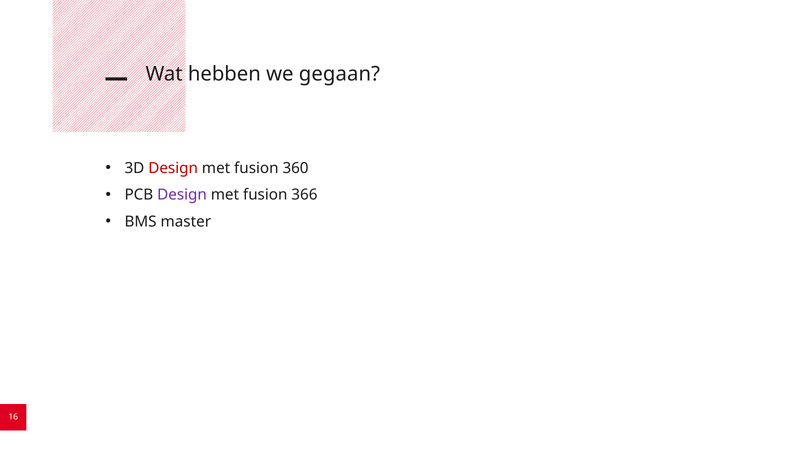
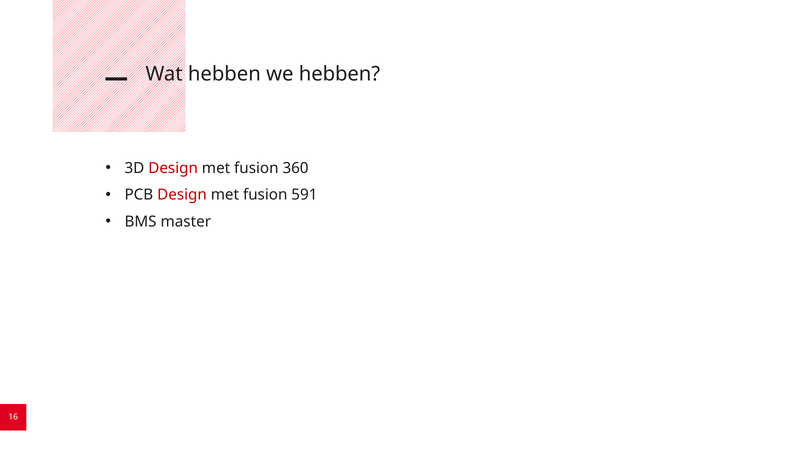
we gegaan: gegaan -> hebben
Design at (182, 195) colour: purple -> red
366: 366 -> 591
